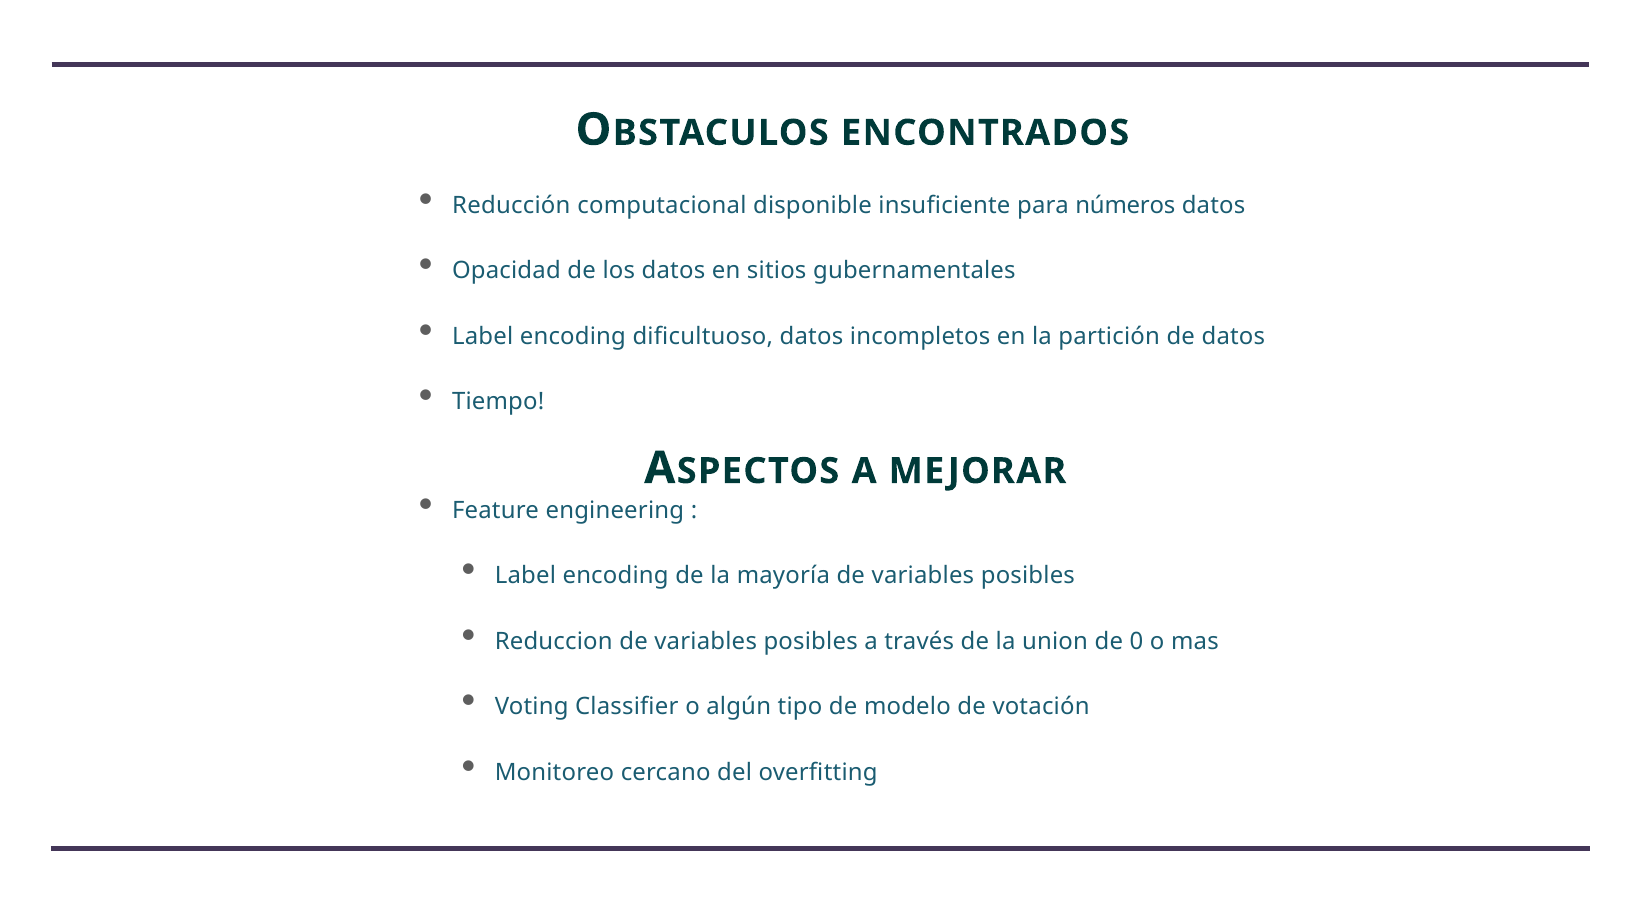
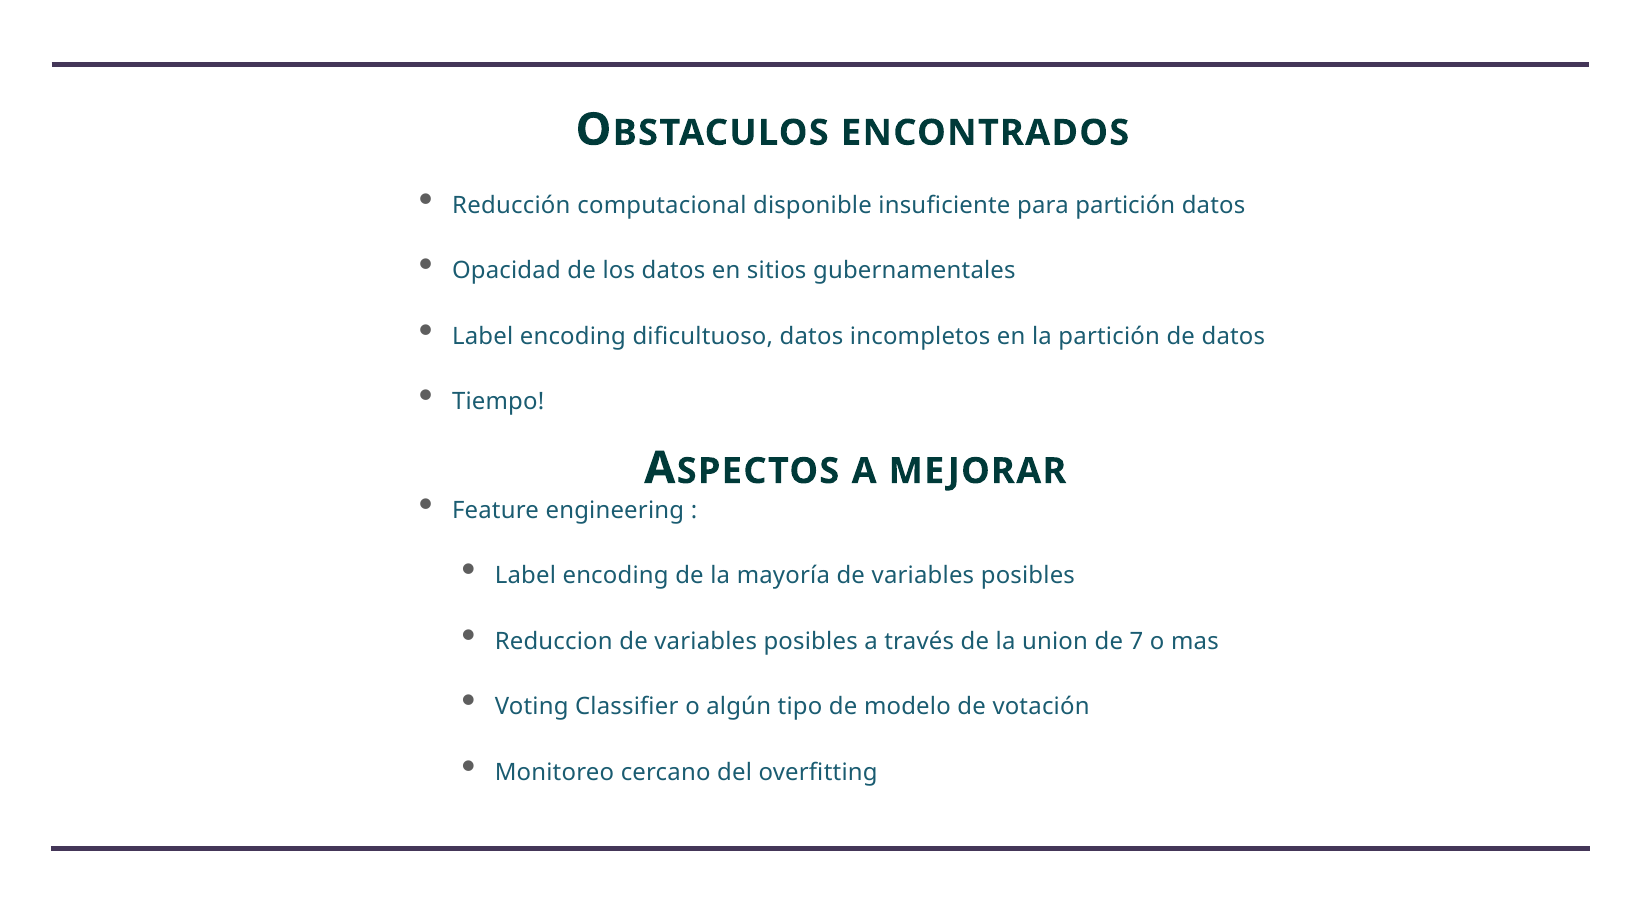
para números: números -> partición
0: 0 -> 7
